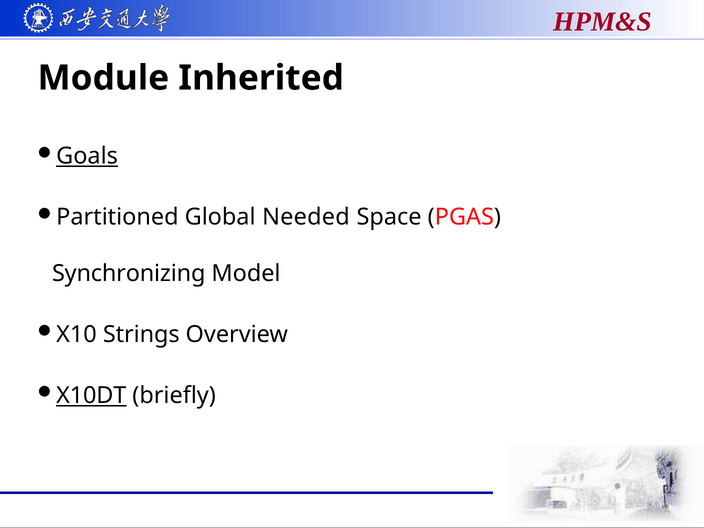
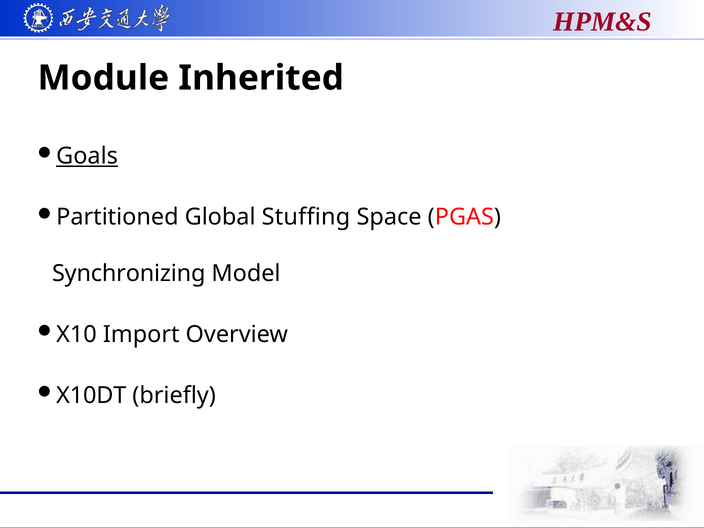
Needed: Needed -> Stuffing
Strings: Strings -> Import
X10DT underline: present -> none
